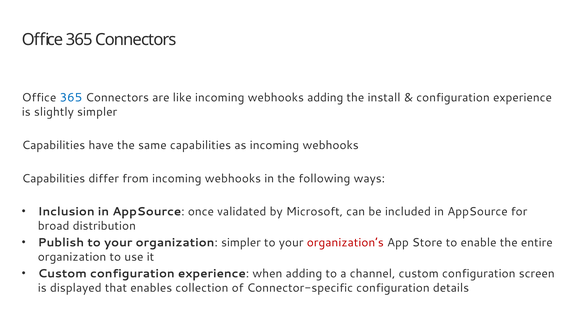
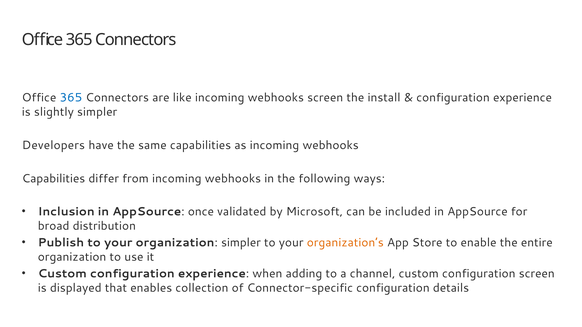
webhooks adding: adding -> screen
Capabilities at (53, 145): Capabilities -> Developers
organization’s colour: red -> orange
